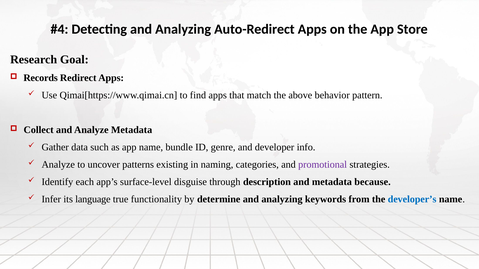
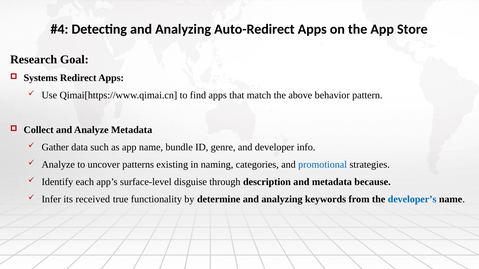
Records: Records -> Systems
promotional colour: purple -> blue
language: language -> received
